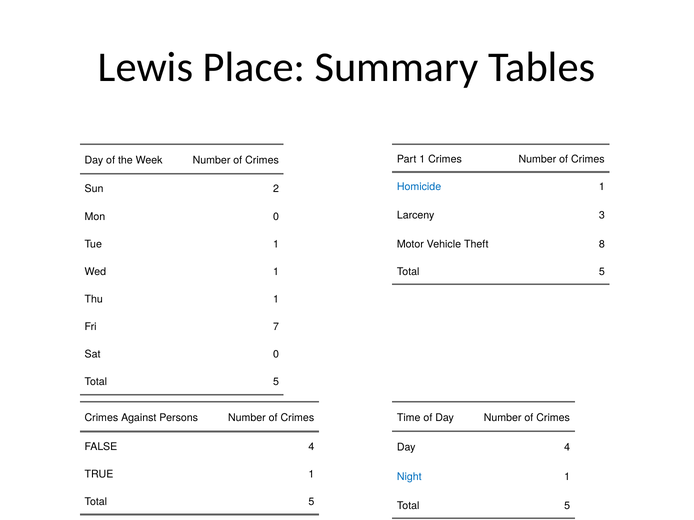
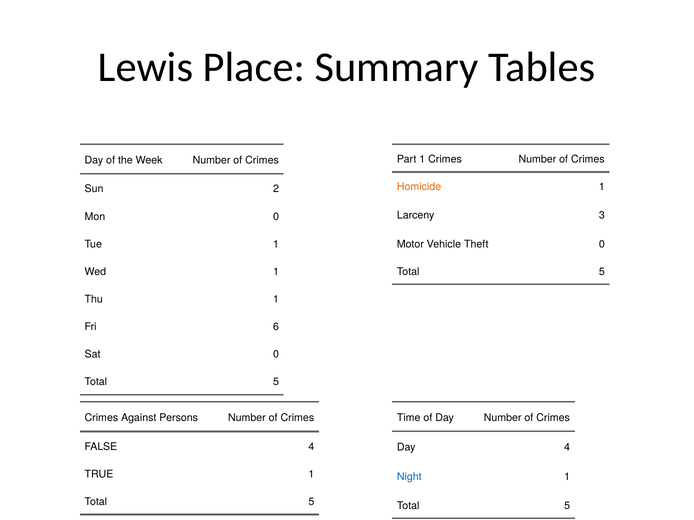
Homicide colour: blue -> orange
Theft 8: 8 -> 0
7: 7 -> 6
